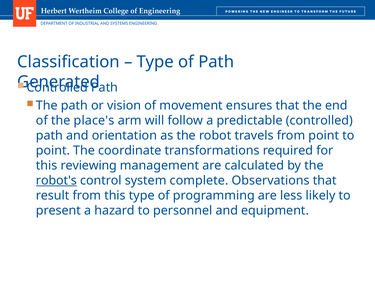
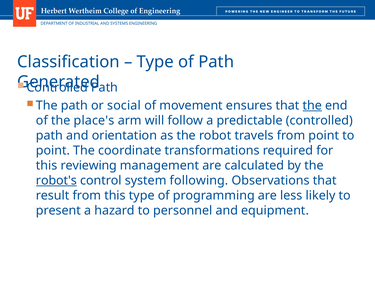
vision: vision -> social
the at (312, 106) underline: none -> present
complete: complete -> following
